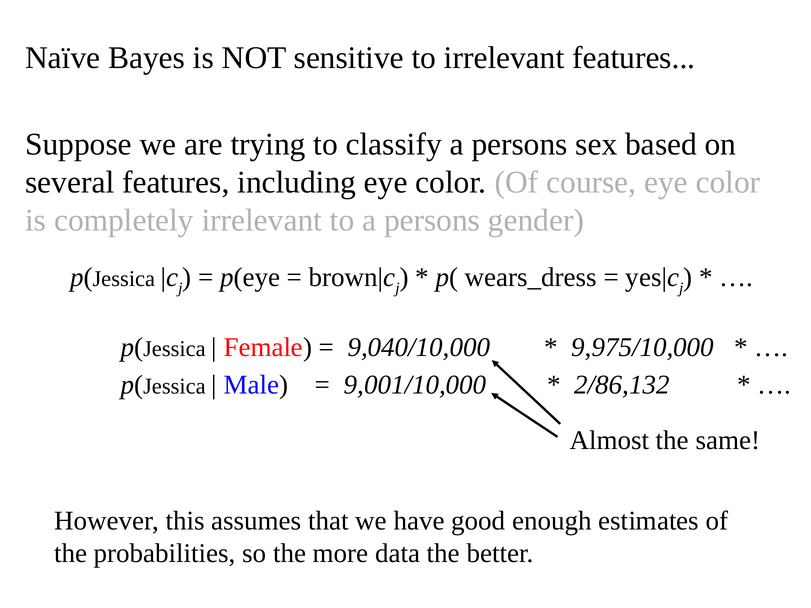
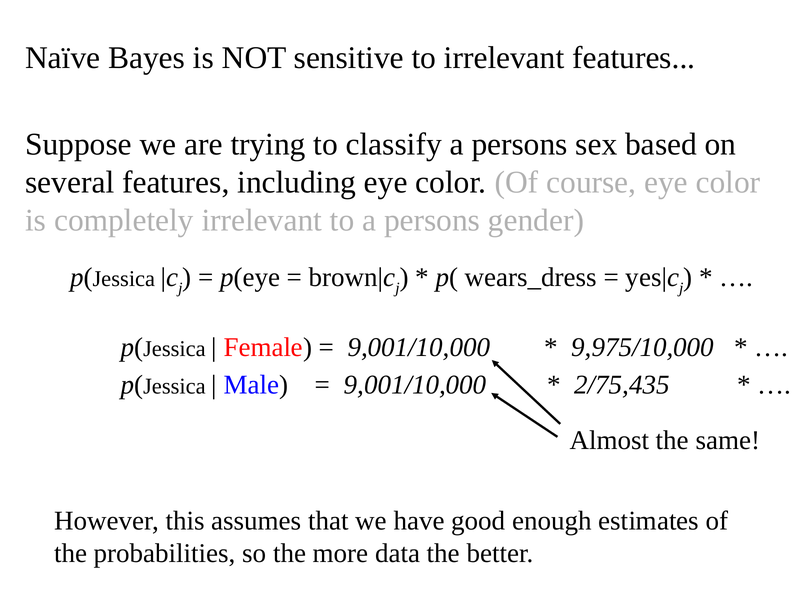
9,040/10,000 at (419, 347): 9,040/10,000 -> 9,001/10,000
2/86,132: 2/86,132 -> 2/75,435
